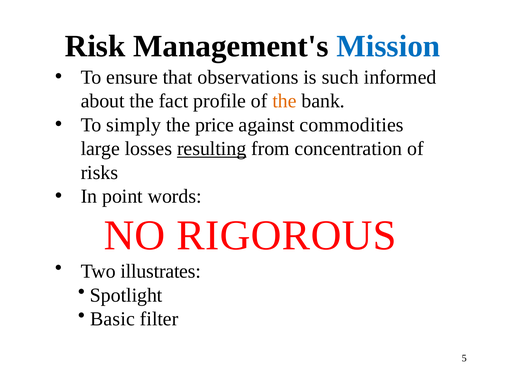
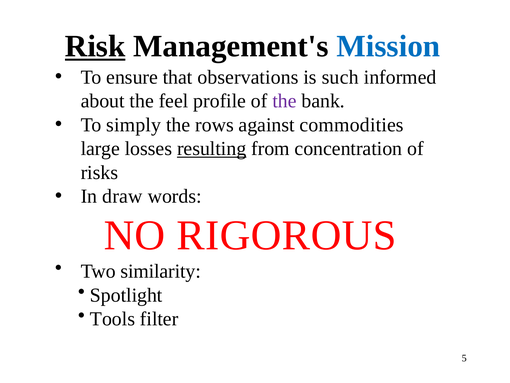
Risk underline: none -> present
fact: fact -> feel
the at (284, 101) colour: orange -> purple
price: price -> rows
point: point -> draw
illustrates: illustrates -> similarity
Basic: Basic -> Tools
